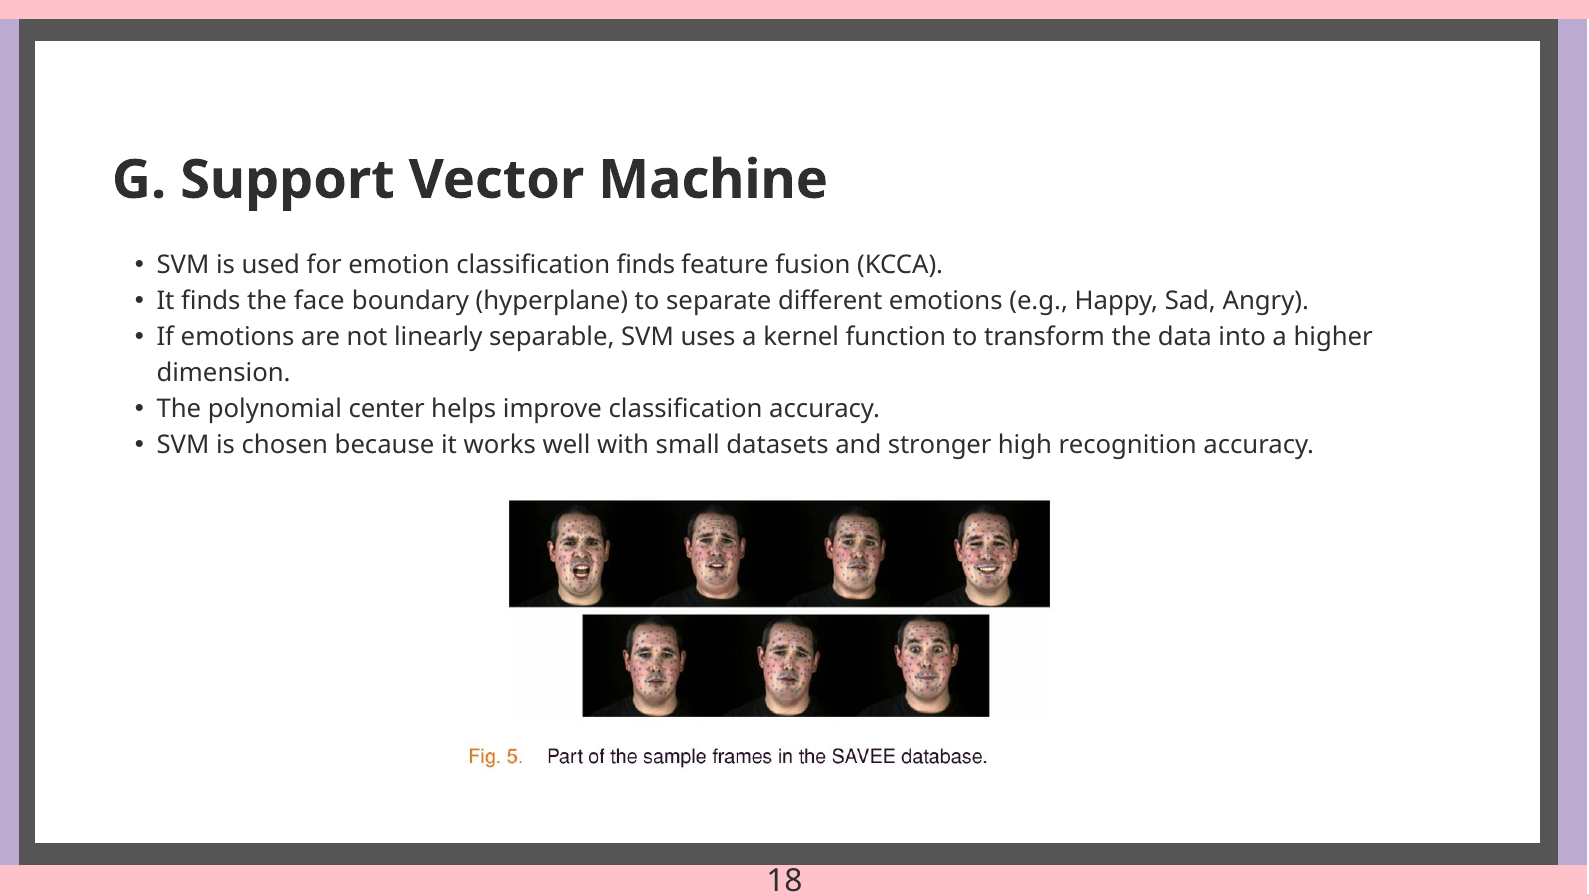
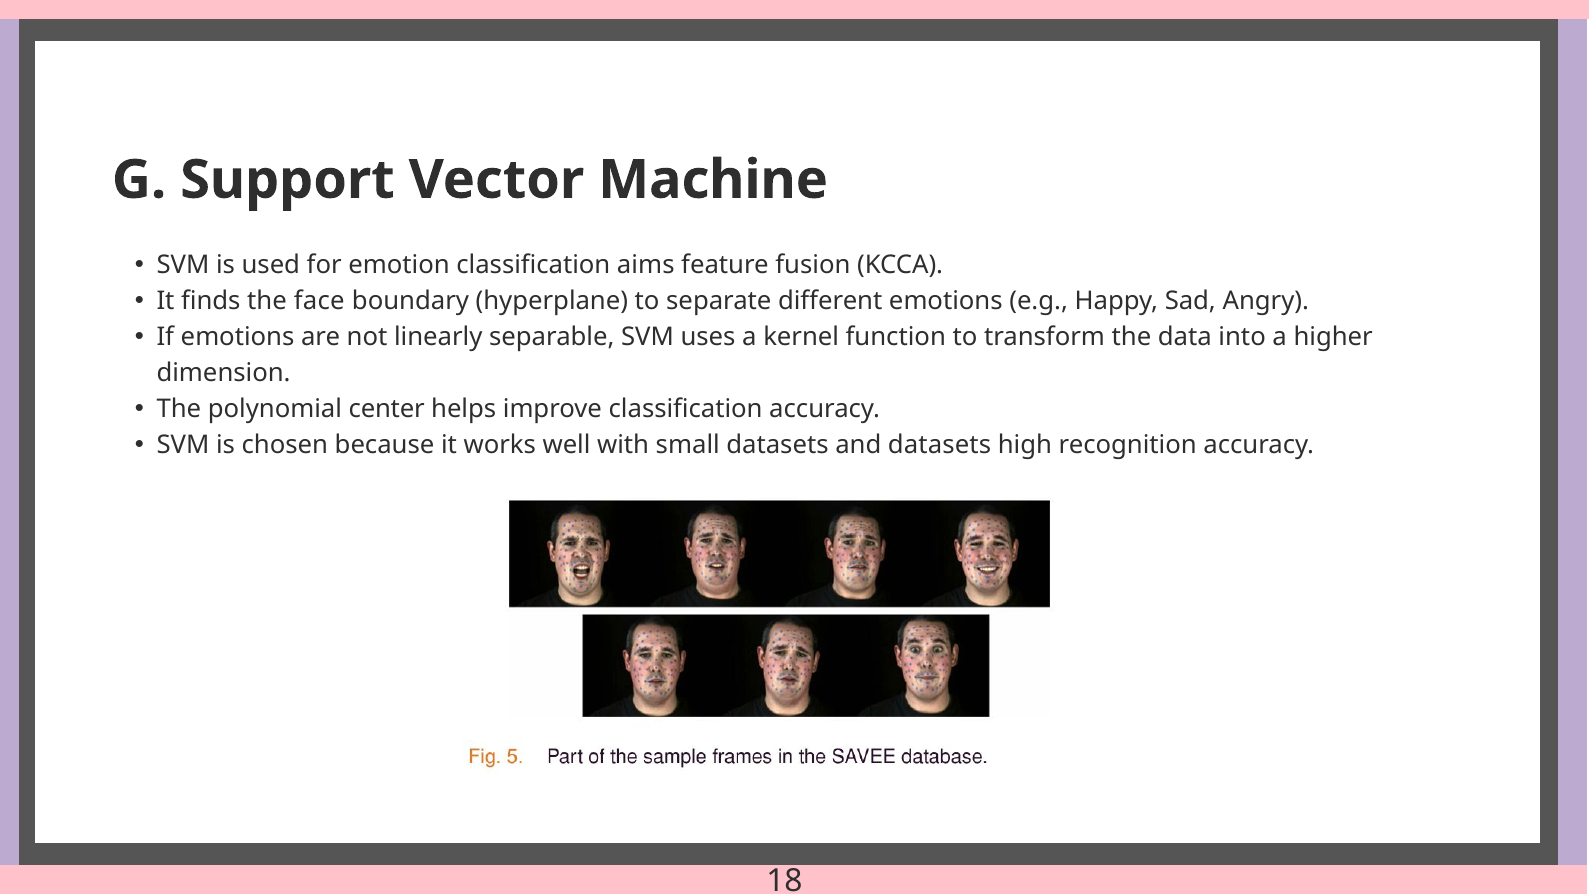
classification finds: finds -> aims
and stronger: stronger -> datasets
